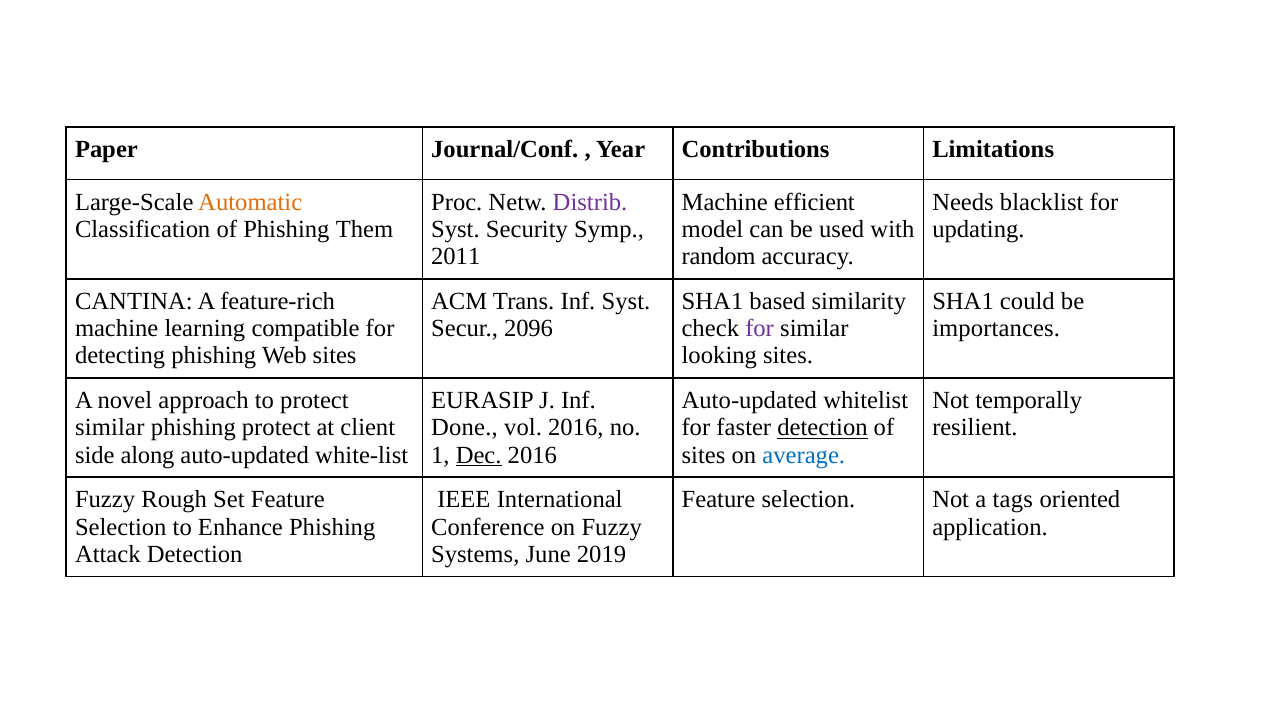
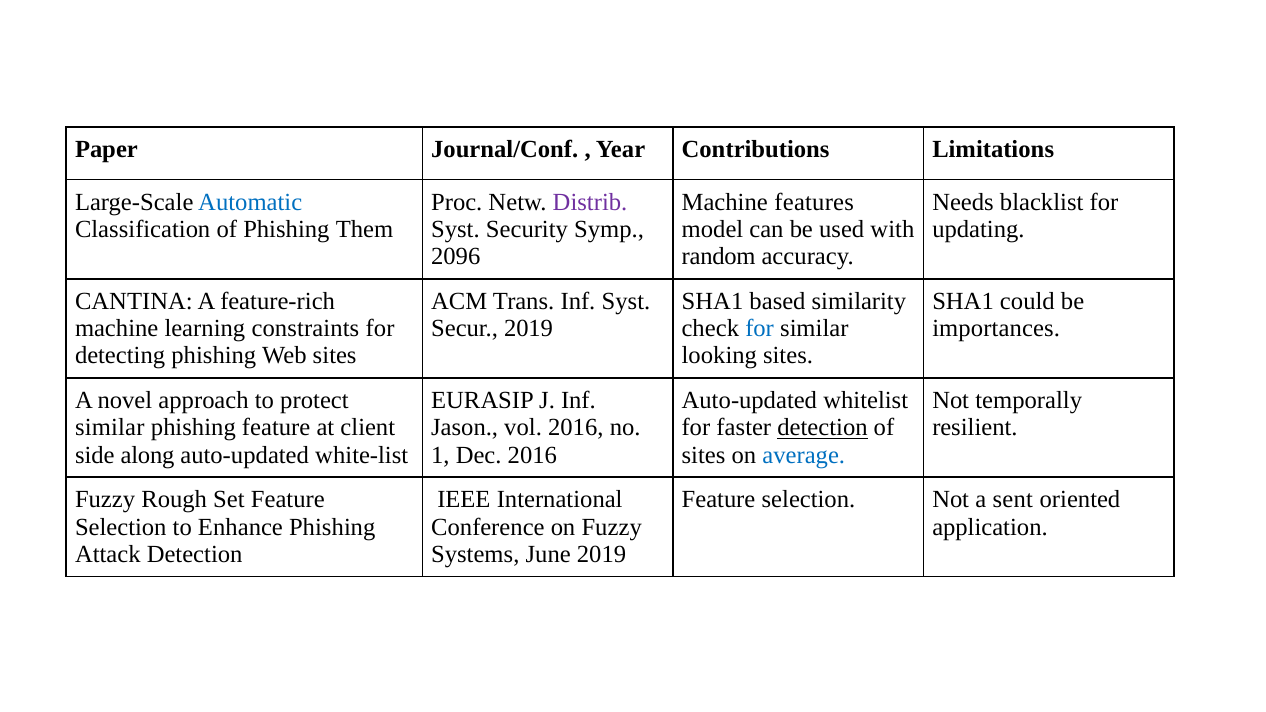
Automatic colour: orange -> blue
efficient: efficient -> features
2011: 2011 -> 2096
compatible: compatible -> constraints
Secur 2096: 2096 -> 2019
for at (760, 329) colour: purple -> blue
phishing protect: protect -> feature
Done: Done -> Jason
Dec underline: present -> none
tags: tags -> sent
